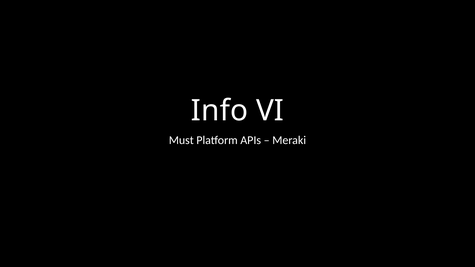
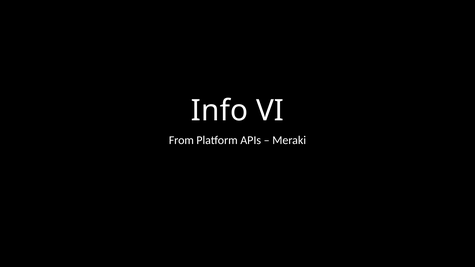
Must: Must -> From
